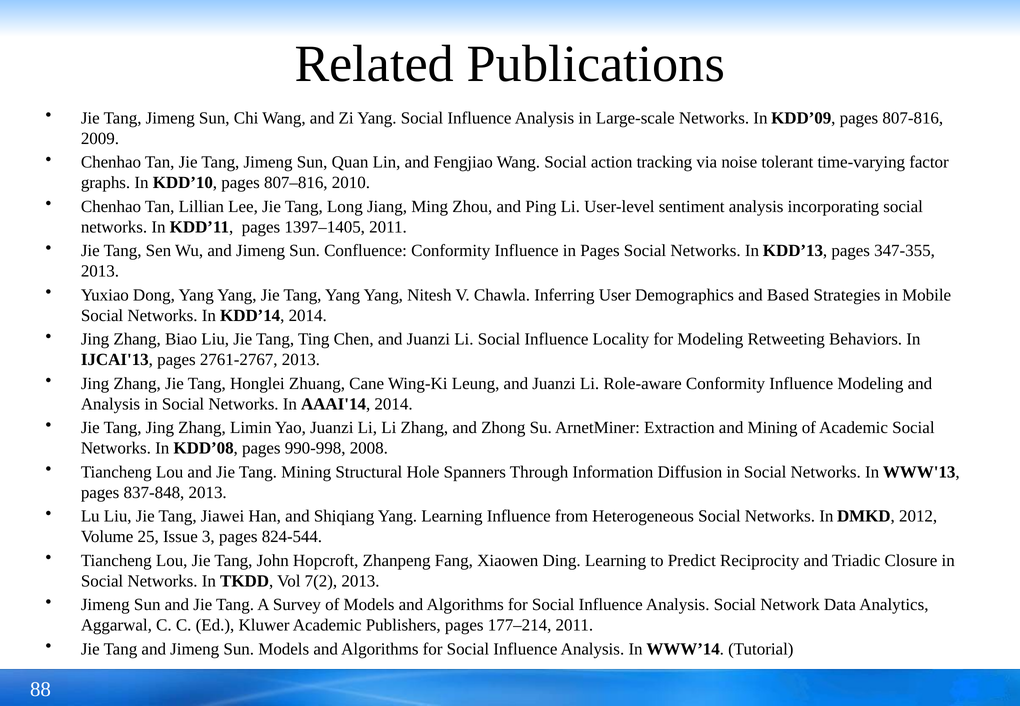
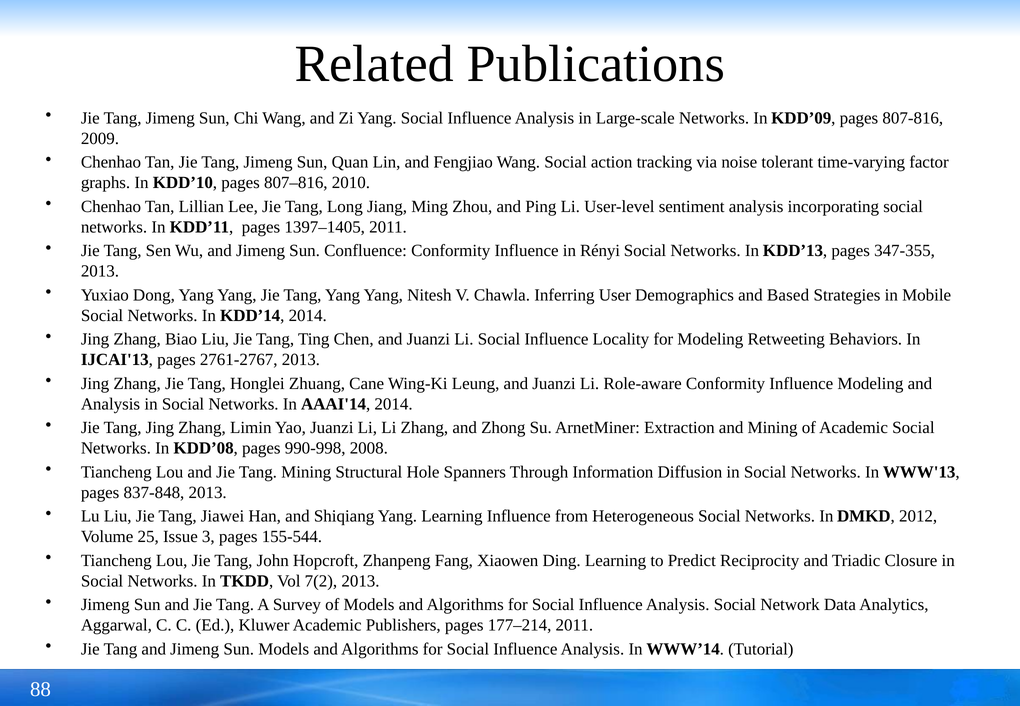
in Pages: Pages -> Rényi
824-544: 824-544 -> 155-544
